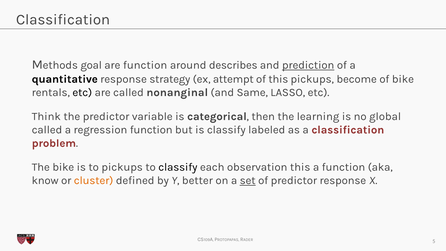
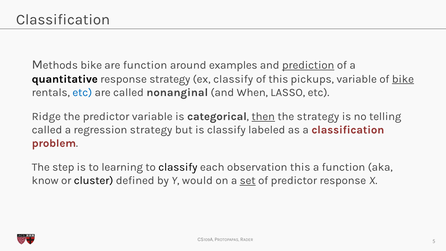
goal at (91, 65): goal -> bike
describes: describes -> examples
ex attempt: attempt -> classify
pickups become: become -> variable
bike at (403, 79) underline: none -> present
etc at (82, 92) colour: black -> blue
Same: Same -> When
Think: Think -> Ridge
then underline: none -> present
the learning: learning -> strategy
global: global -> telling
regression function: function -> strategy
The bike: bike -> step
to pickups: pickups -> learning
cluster colour: orange -> black
better: better -> would
